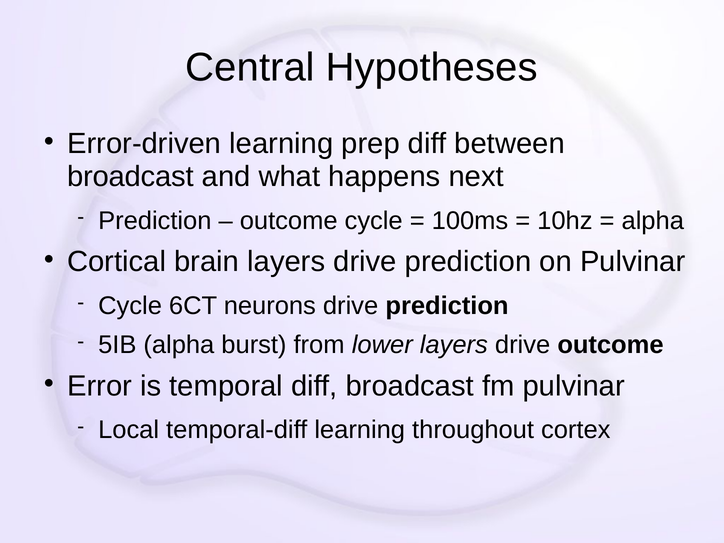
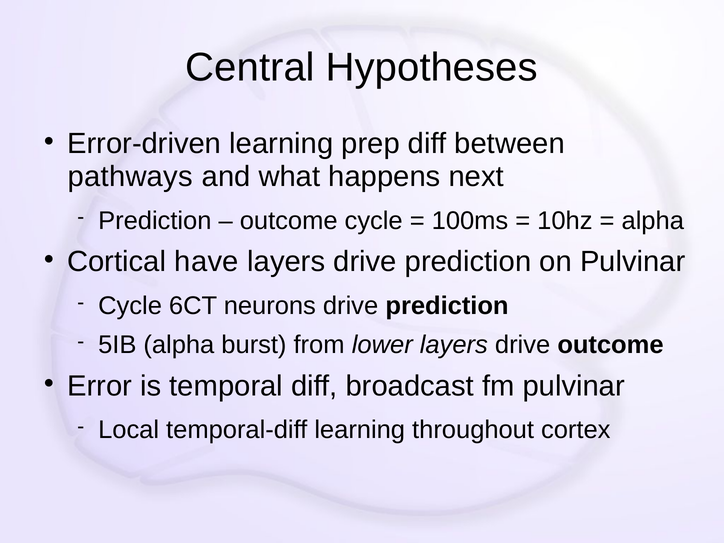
broadcast at (131, 177): broadcast -> pathways
brain: brain -> have
